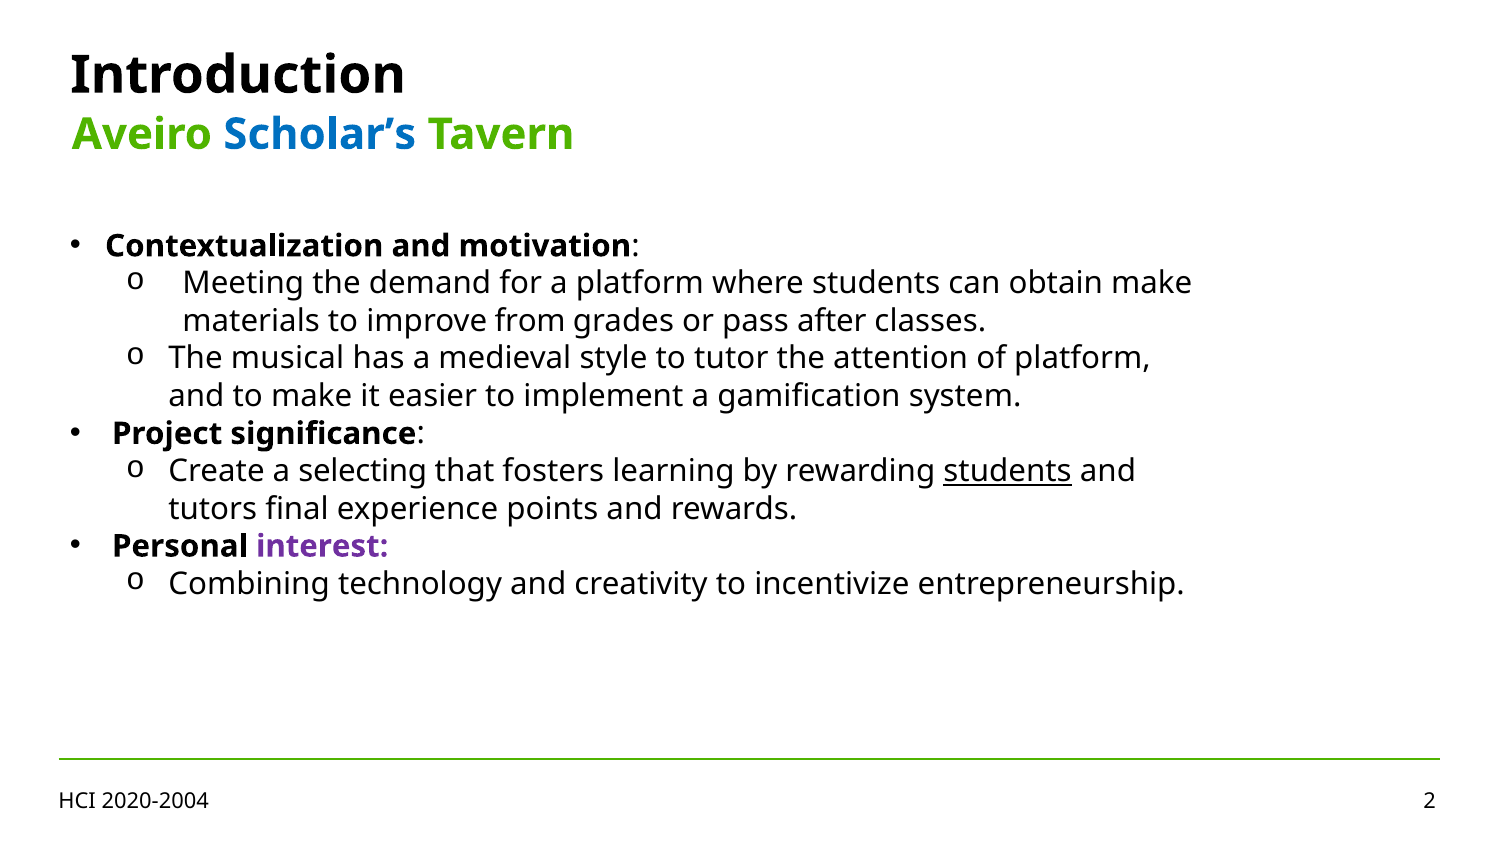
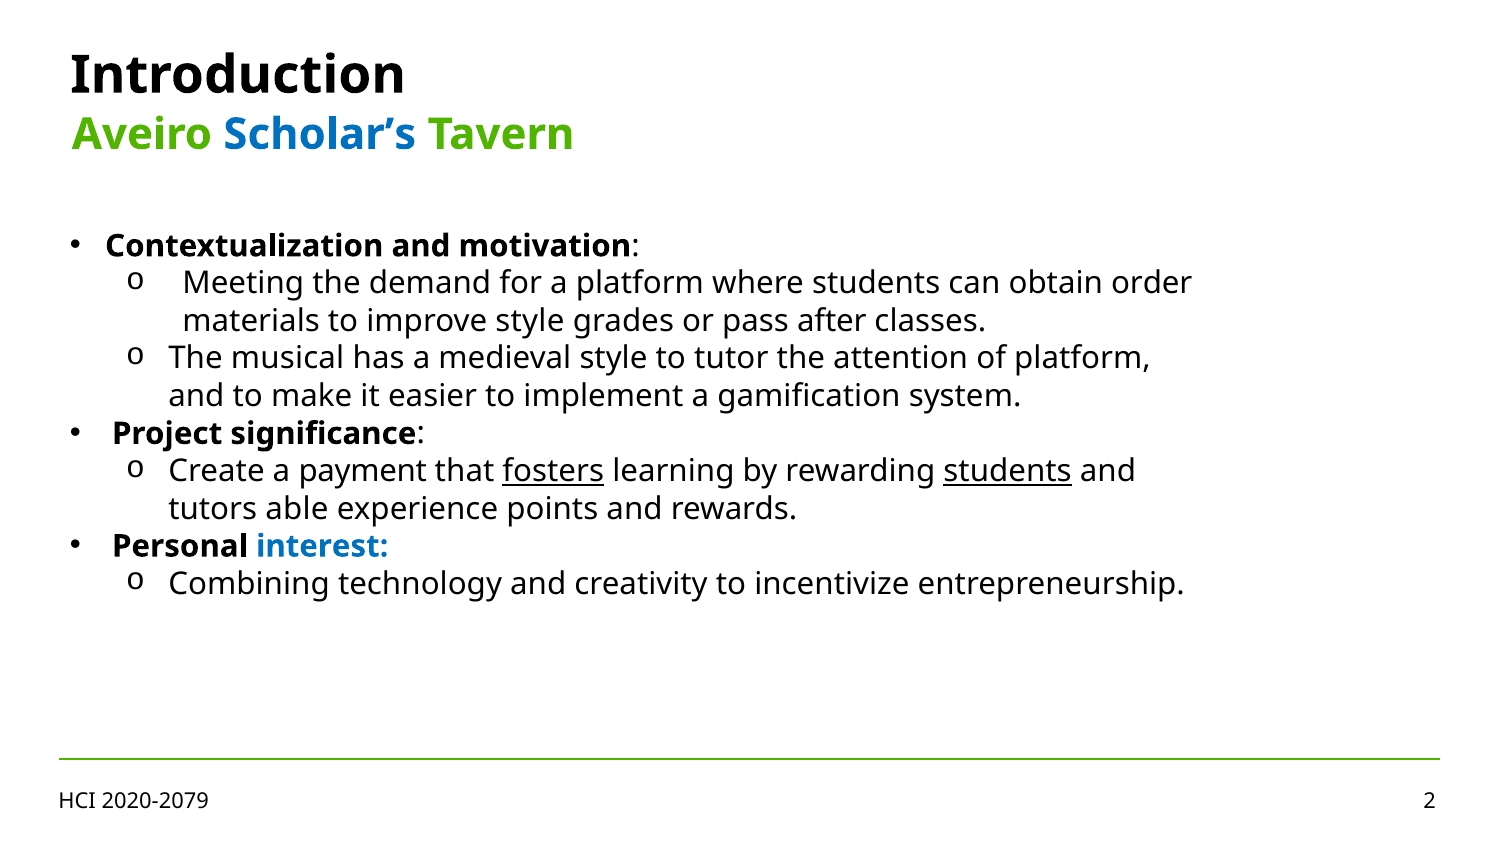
obtain make: make -> order
improve from: from -> style
selecting: selecting -> payment
fosters underline: none -> present
final: final -> able
interest colour: purple -> blue
2020-2004: 2020-2004 -> 2020-2079
